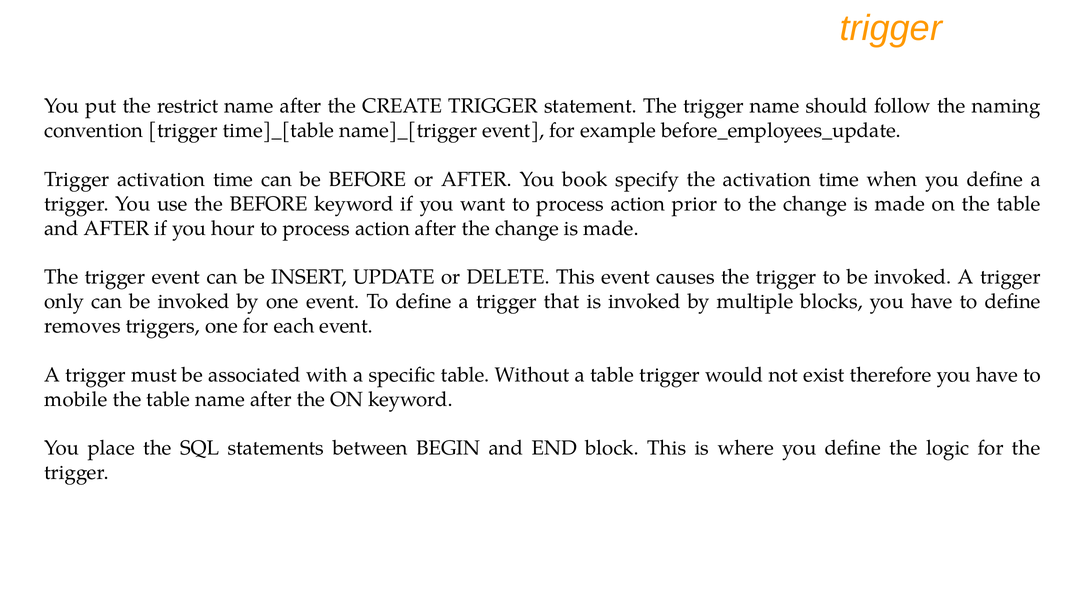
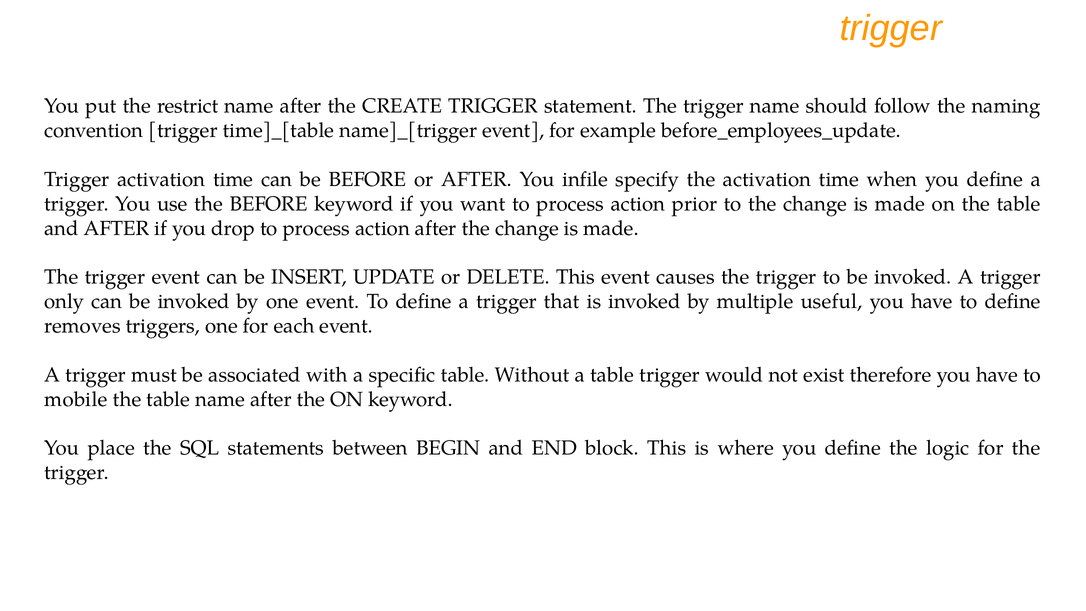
book: book -> infile
hour: hour -> drop
blocks: blocks -> useful
